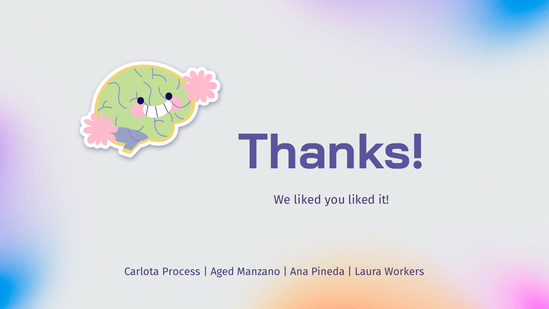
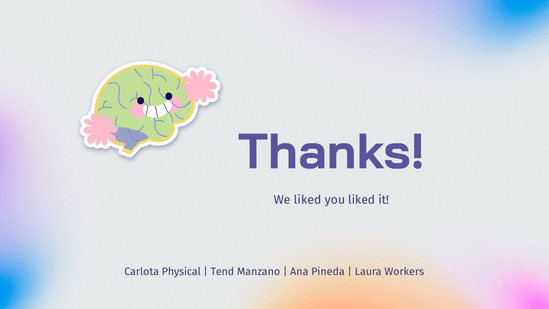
Process: Process -> Physical
Aged: Aged -> Tend
